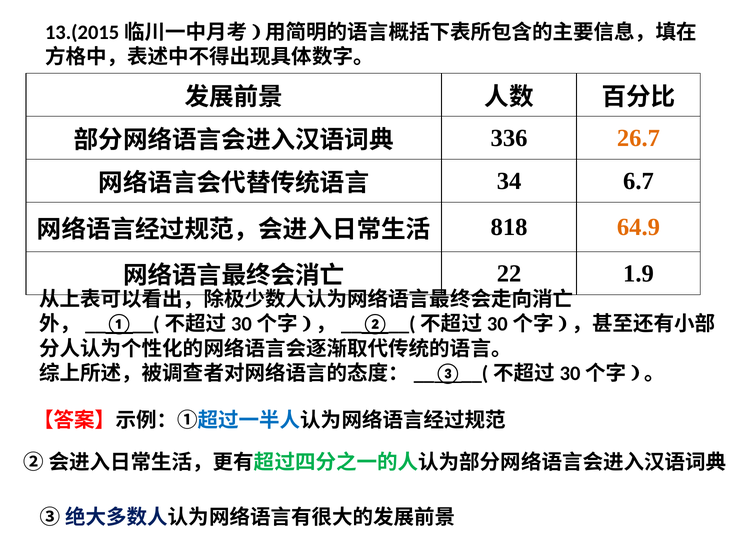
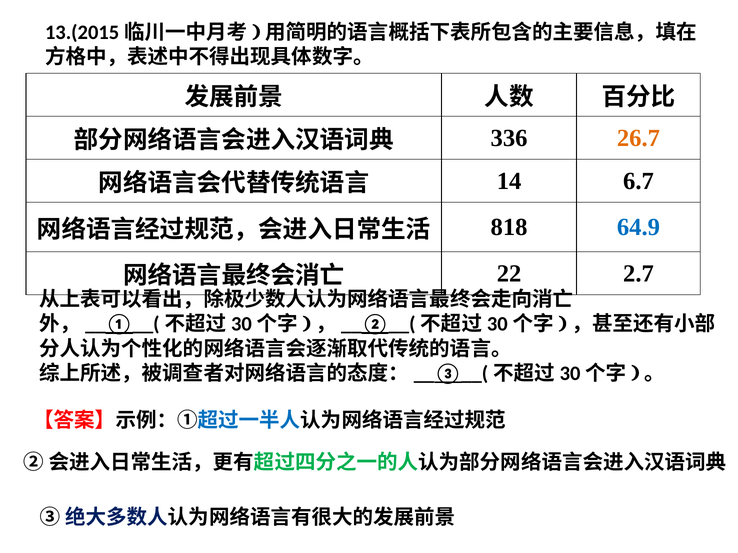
34: 34 -> 14
64.9 colour: orange -> blue
1.9: 1.9 -> 2.7
